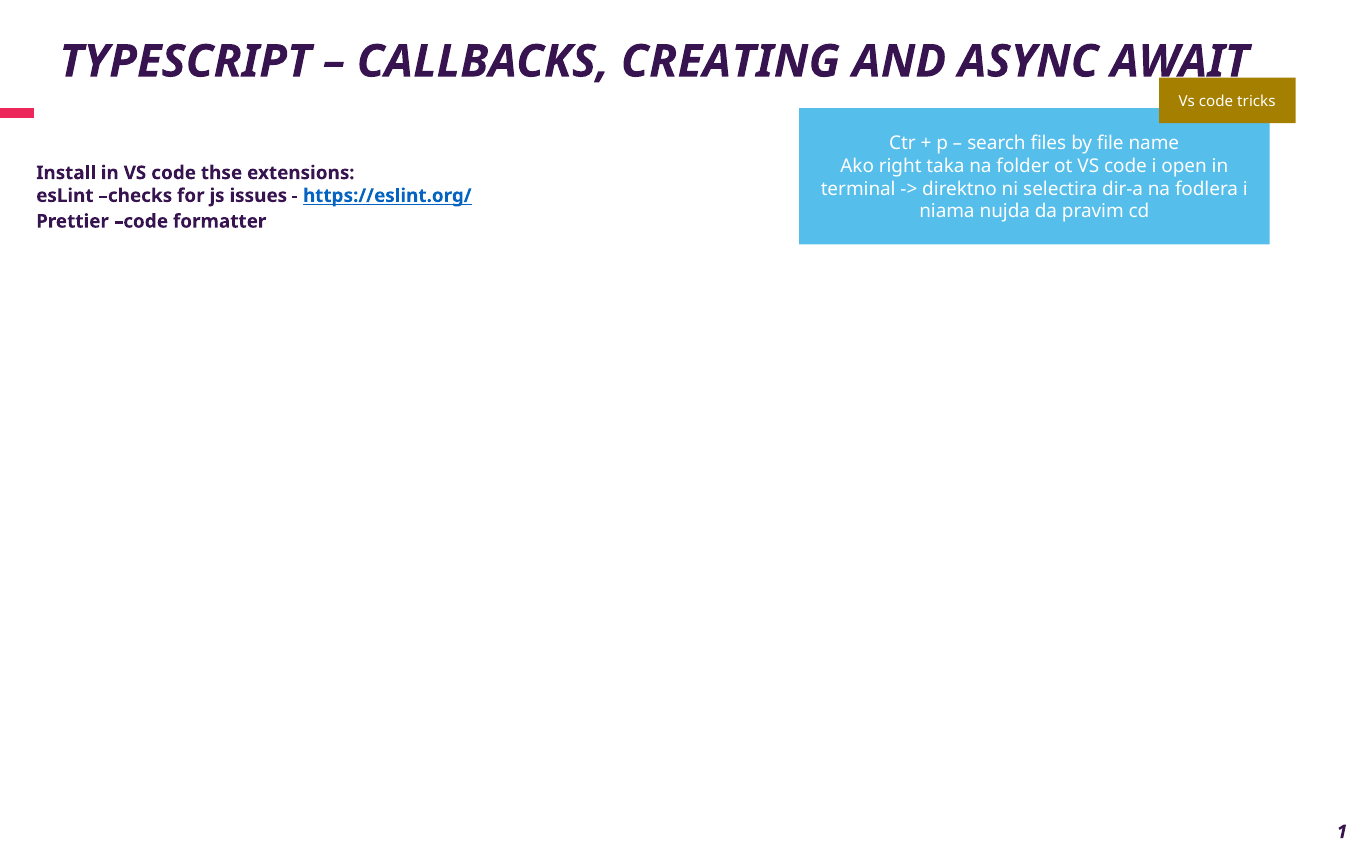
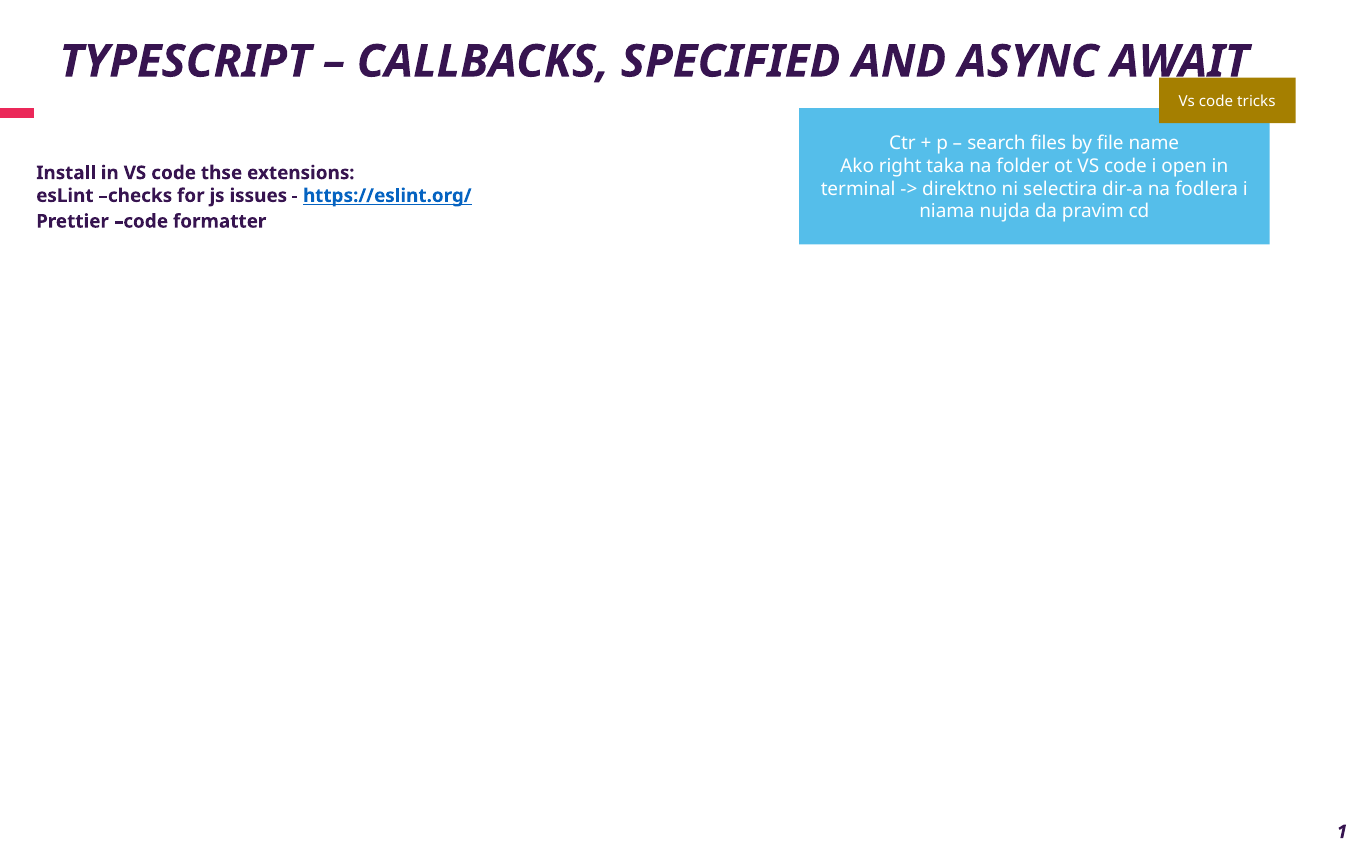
CREATING: CREATING -> SPECIFIED
